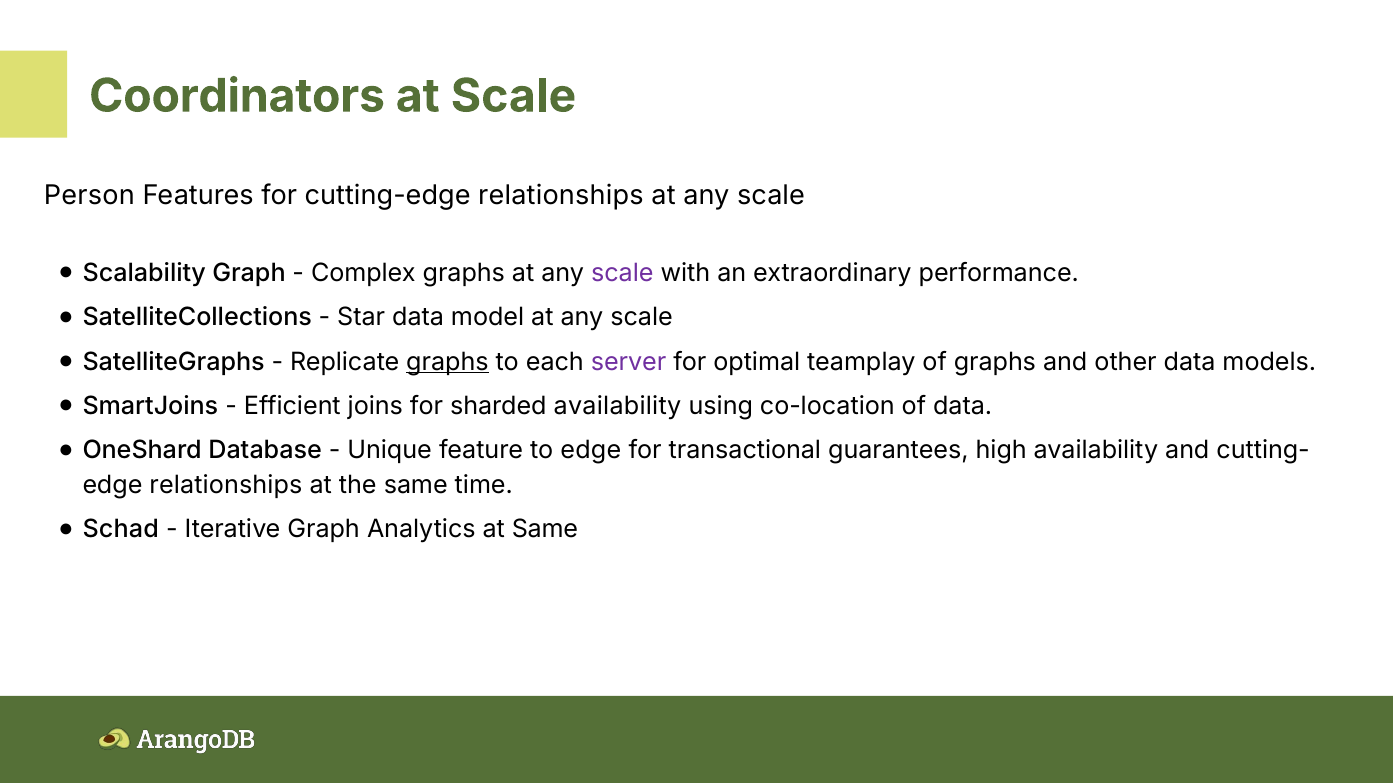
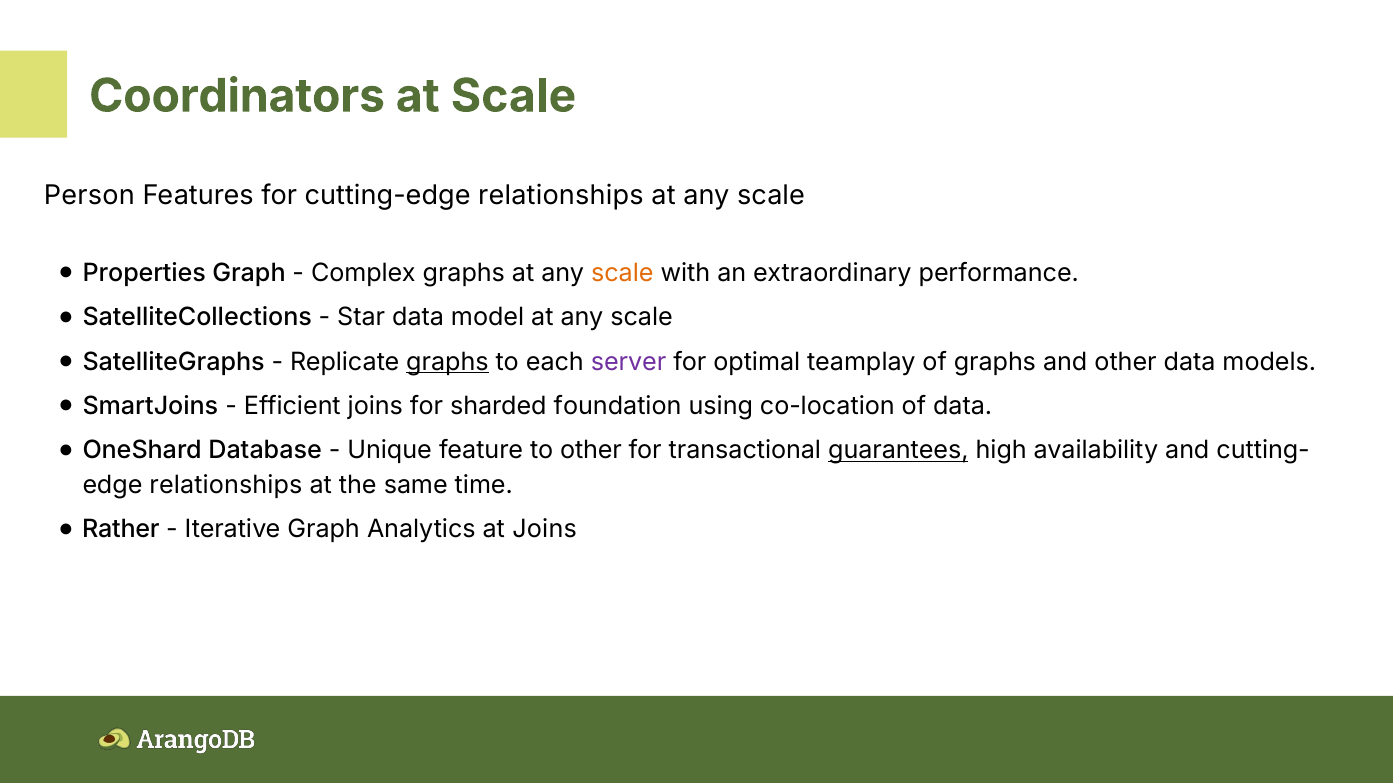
Scalability: Scalability -> Properties
scale at (622, 273) colour: purple -> orange
sharded availability: availability -> foundation
to edge: edge -> other
guarantees underline: none -> present
Schad: Schad -> Rather
at Same: Same -> Joins
